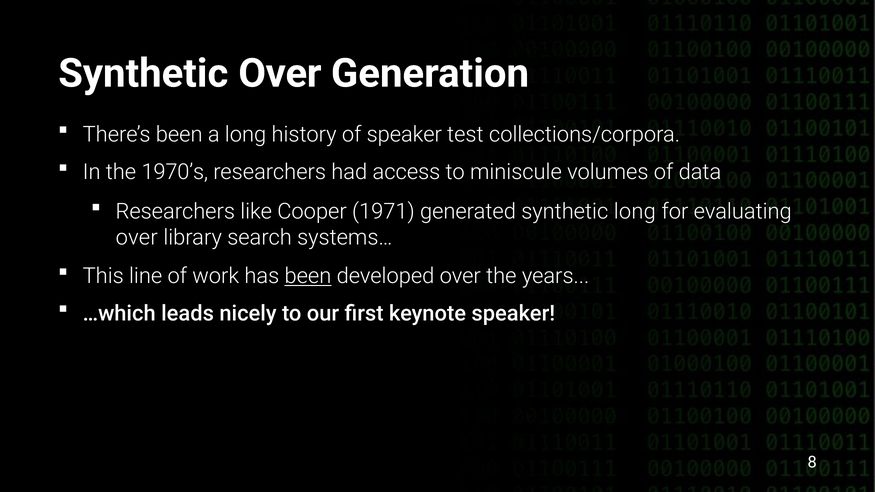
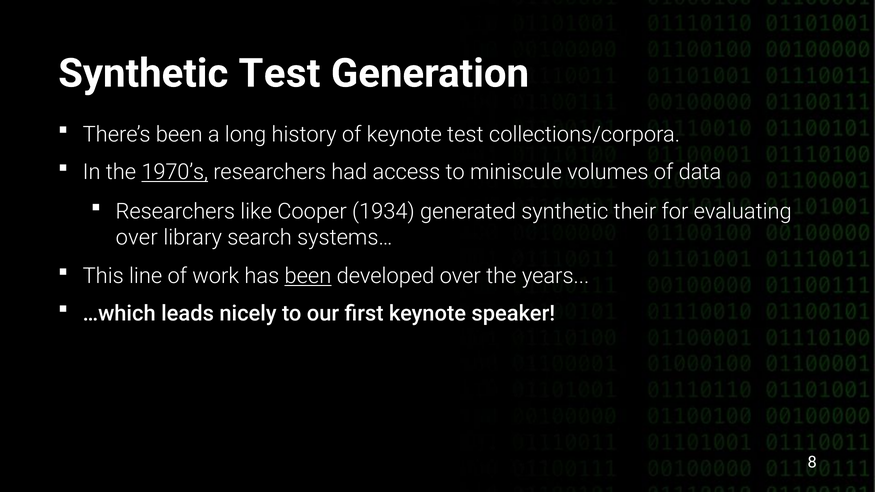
Synthetic Over: Over -> Test
of speaker: speaker -> keynote
1970’s underline: none -> present
1971: 1971 -> 1934
synthetic long: long -> their
